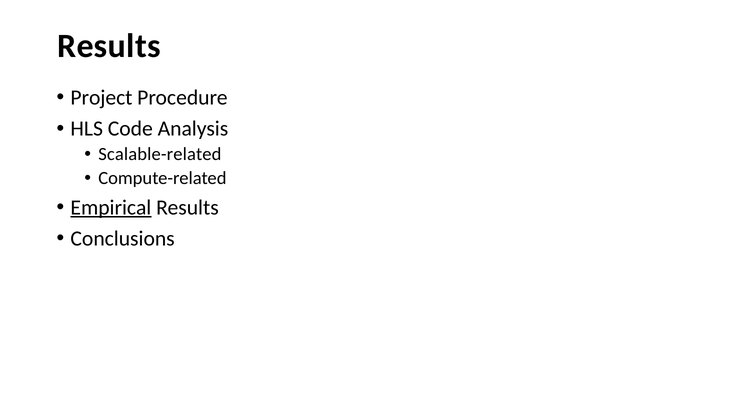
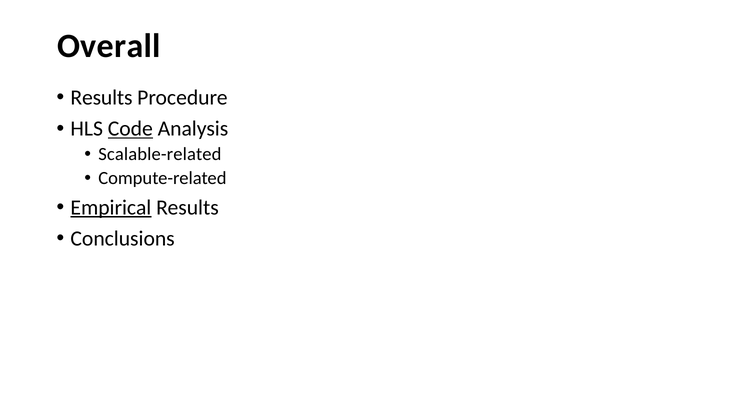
Results at (109, 46): Results -> Overall
Project at (101, 98): Project -> Results
Code underline: none -> present
